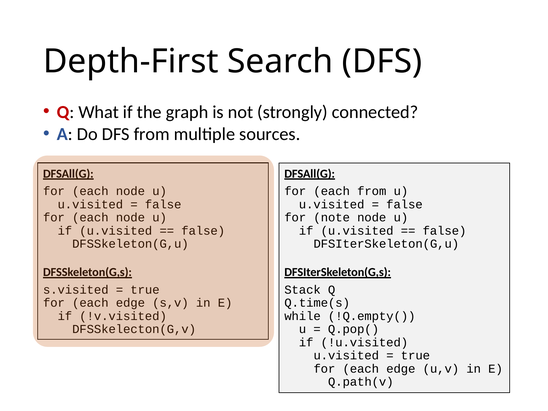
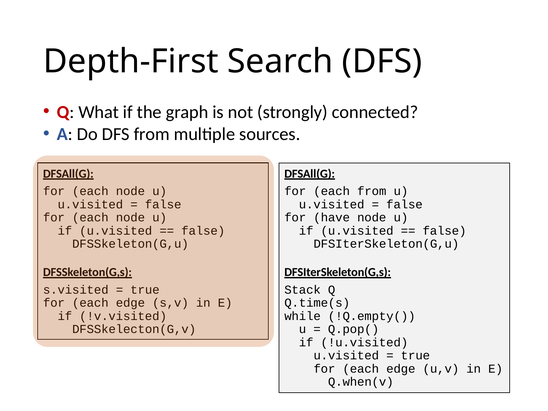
note: note -> have
Q.path(v: Q.path(v -> Q.when(v
